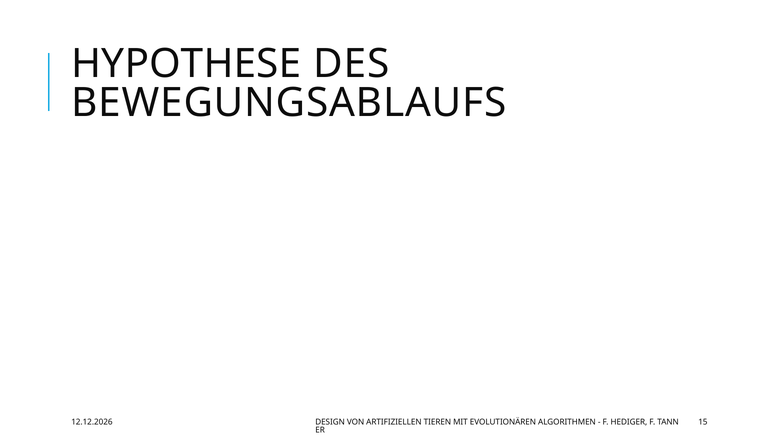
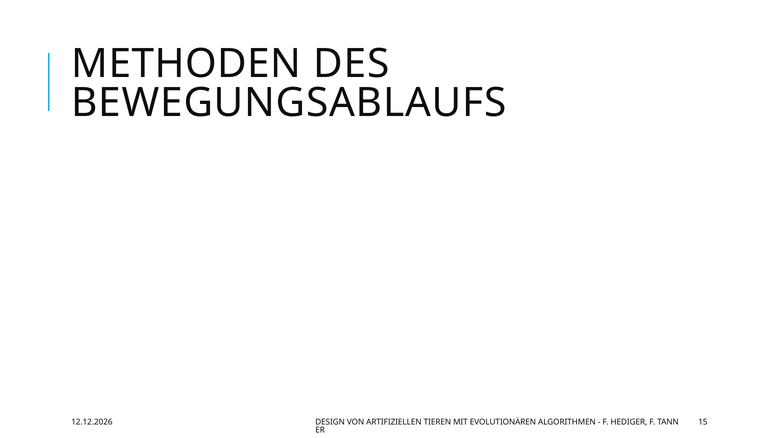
HYPOTHESE: HYPOTHESE -> METHODEN
